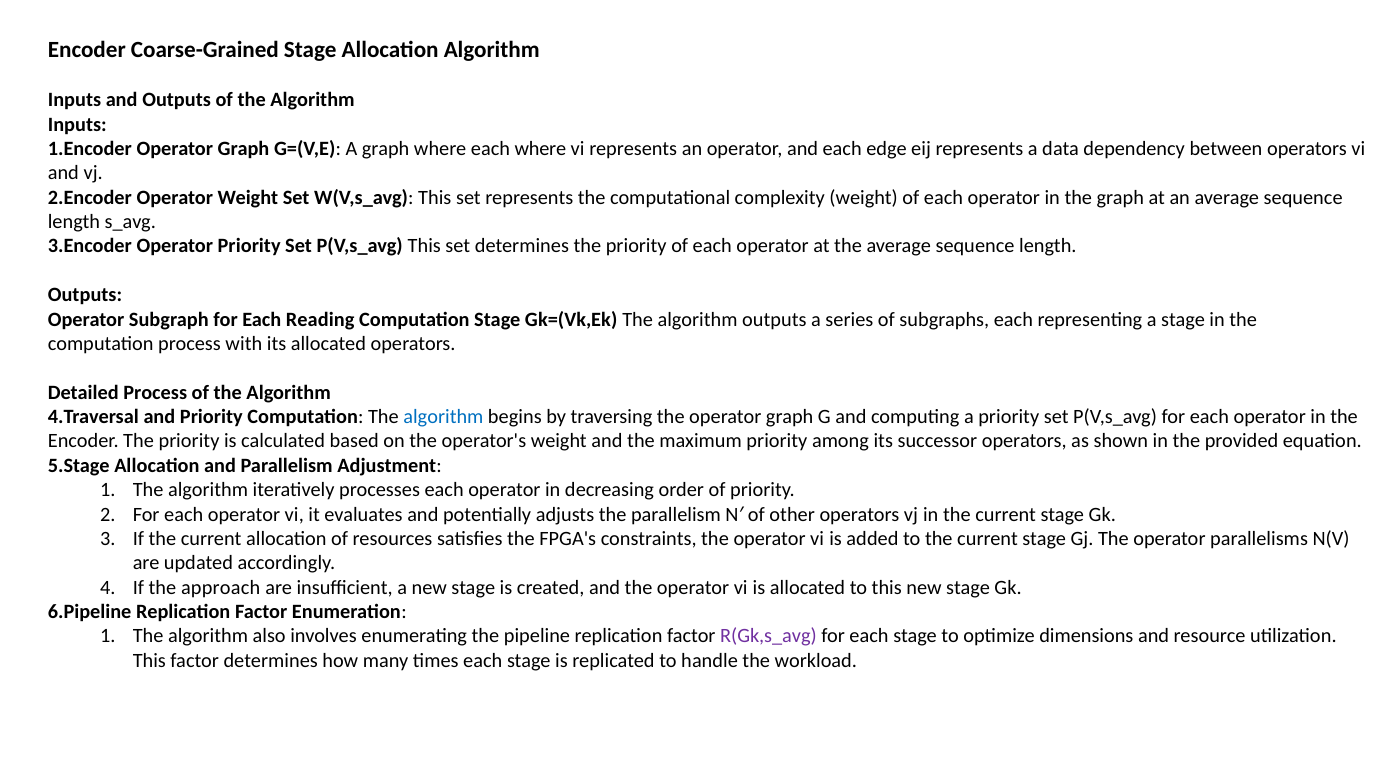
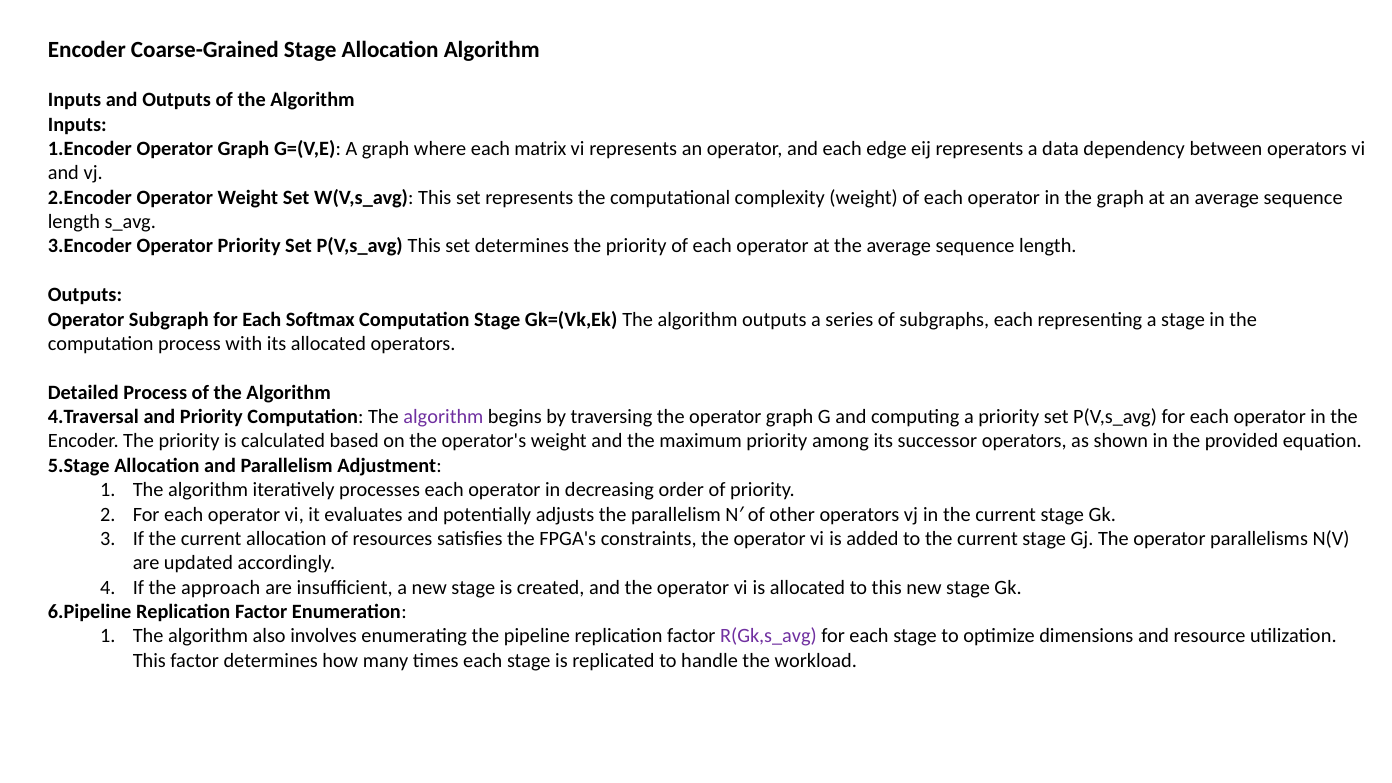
each where: where -> matrix
Reading: Reading -> Softmax
algorithm at (443, 417) colour: blue -> purple
